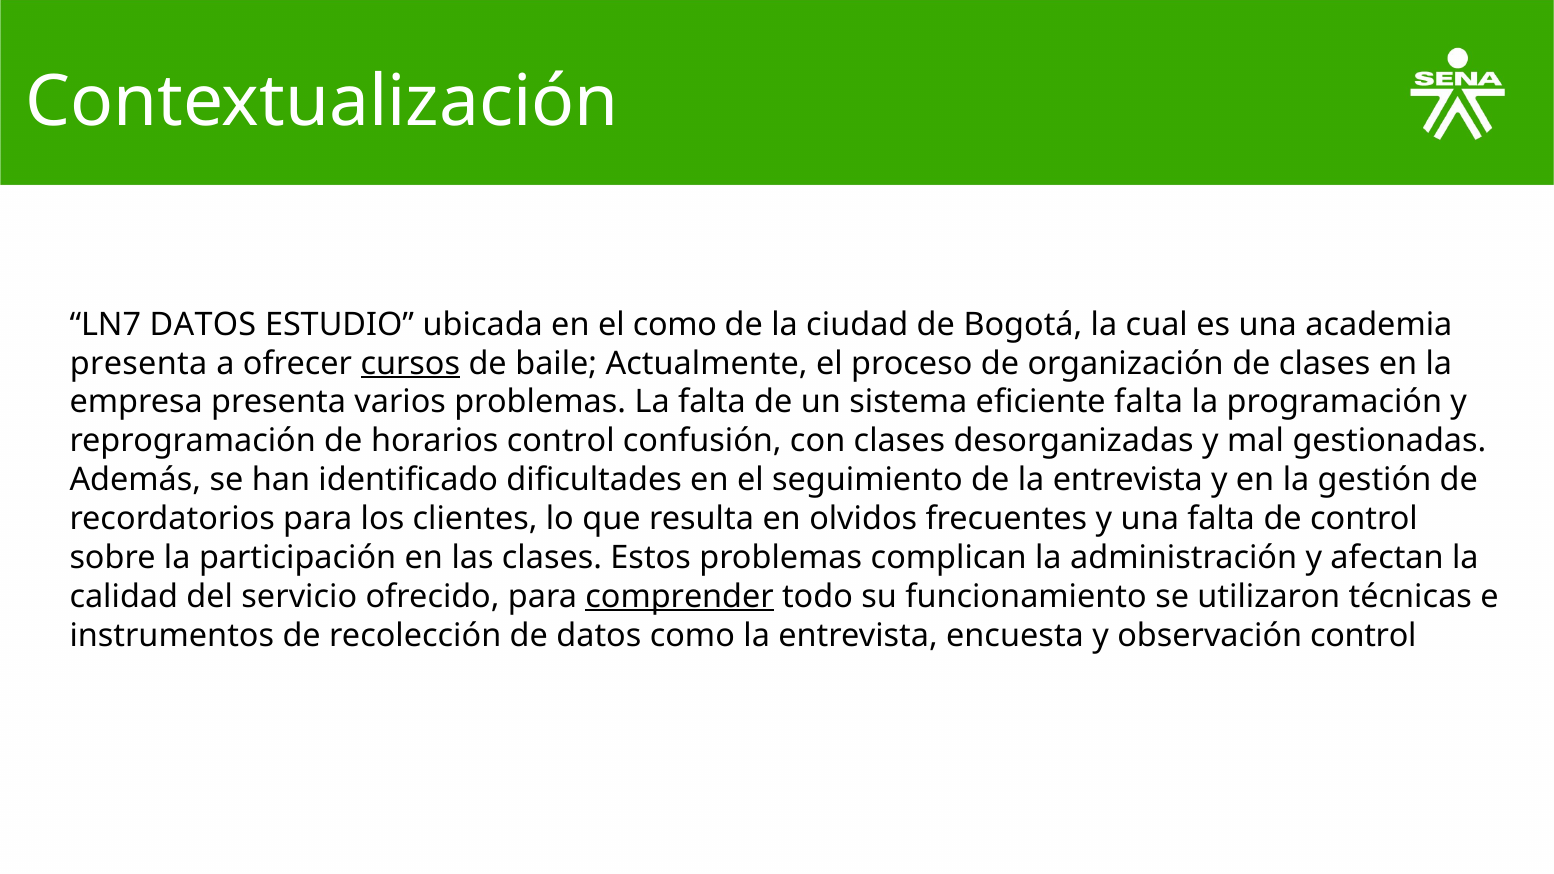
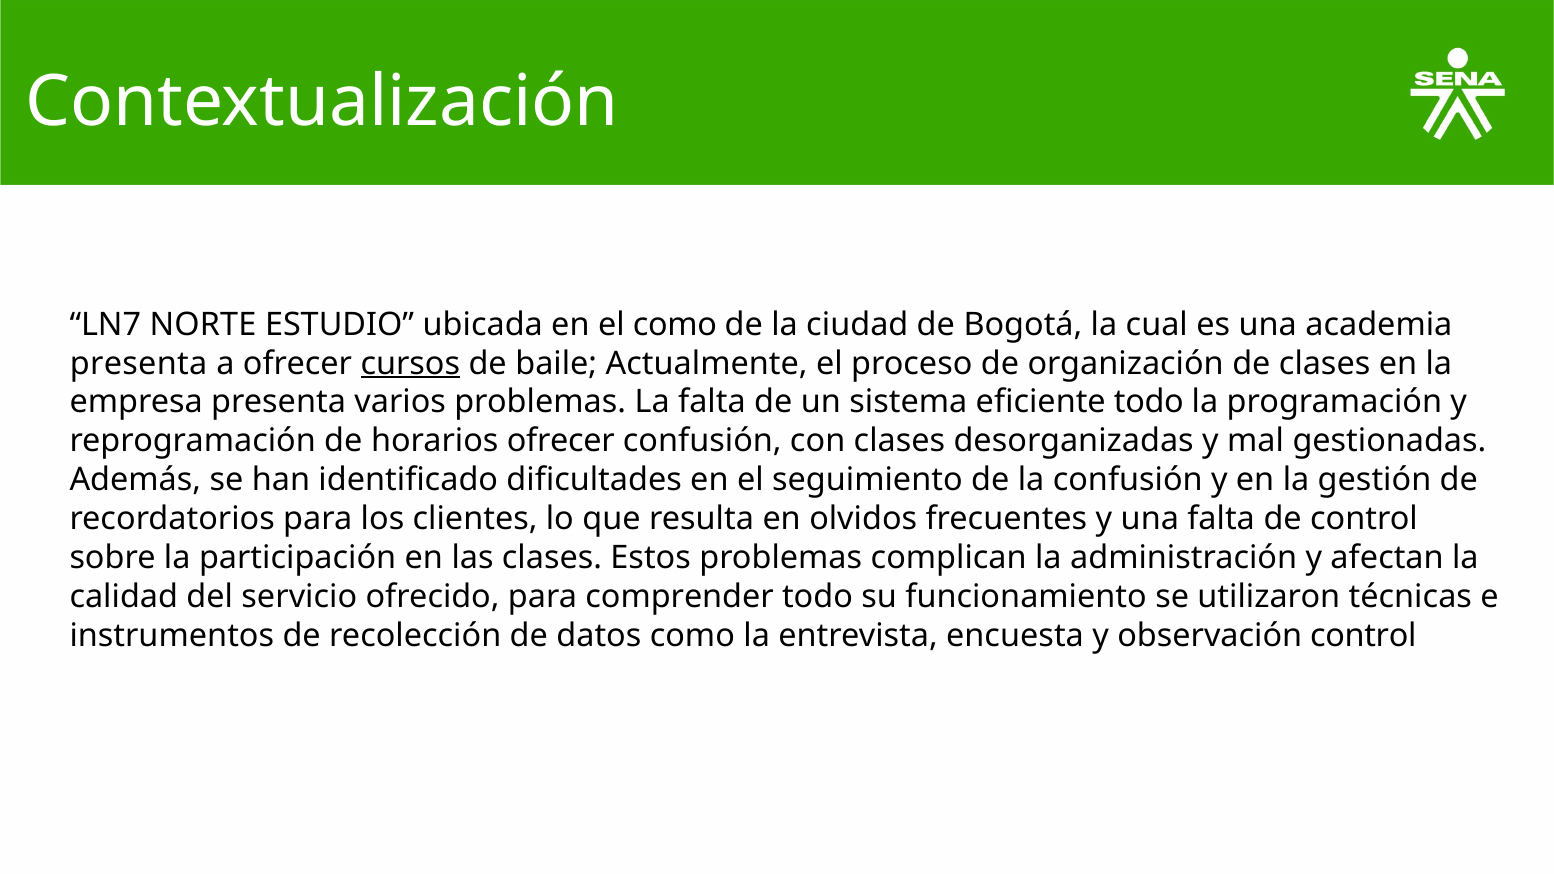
LN7 DATOS: DATOS -> NORTE
eficiente falta: falta -> todo
horarios control: control -> ofrecer
de la entrevista: entrevista -> confusión
comprender underline: present -> none
